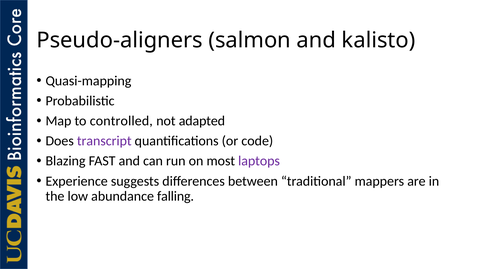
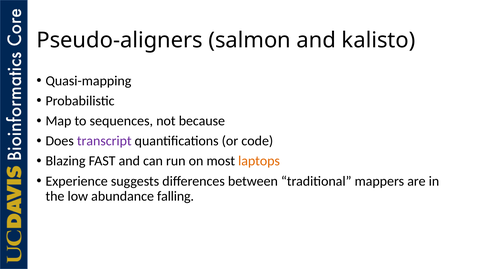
controlled: controlled -> sequences
adapted: adapted -> because
laptops colour: purple -> orange
